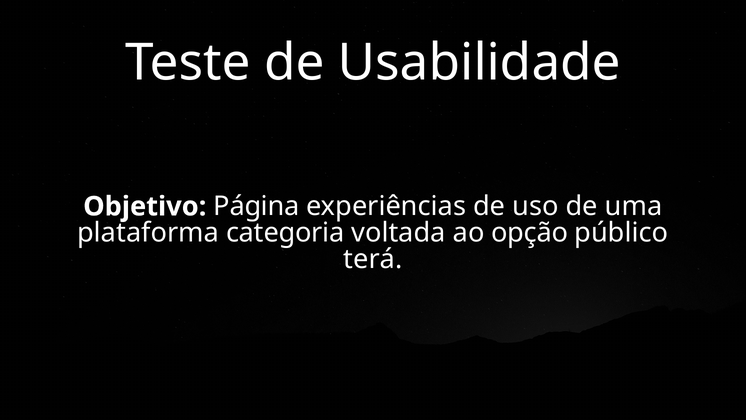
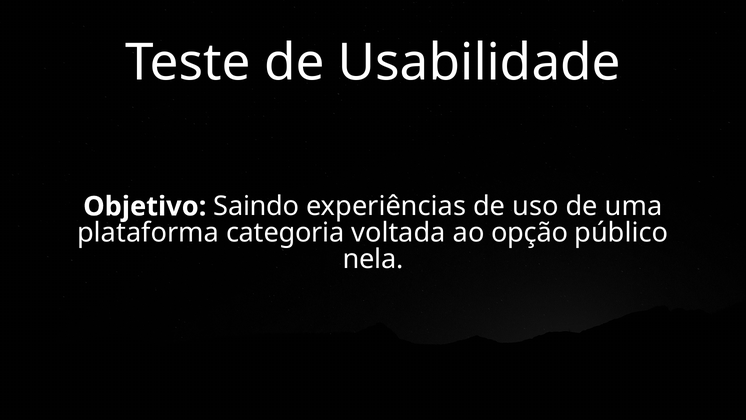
Página: Página -> Saindo
terá: terá -> nela
